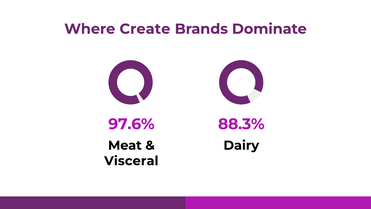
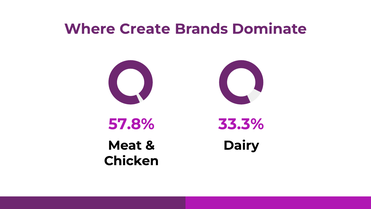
97.6%: 97.6% -> 57.8%
88.3%: 88.3% -> 33.3%
Visceral: Visceral -> Chicken
